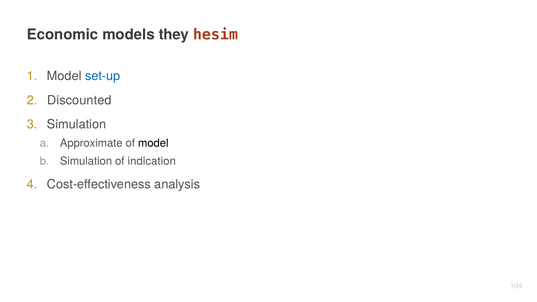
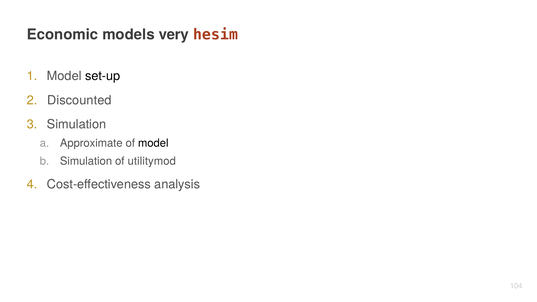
they: they -> very
set-up colour: blue -> black
indication: indication -> utilitymod
